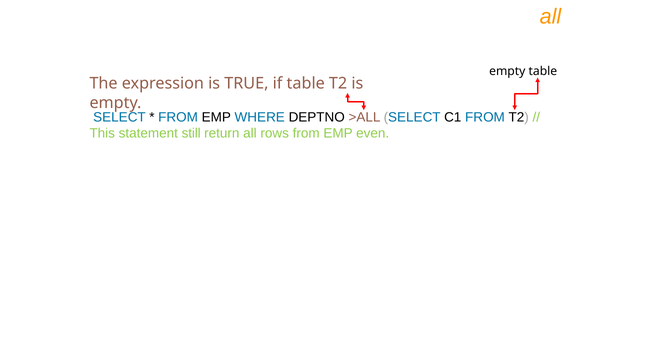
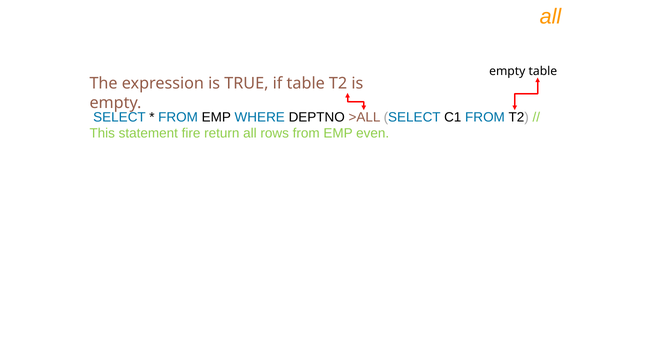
still: still -> fire
